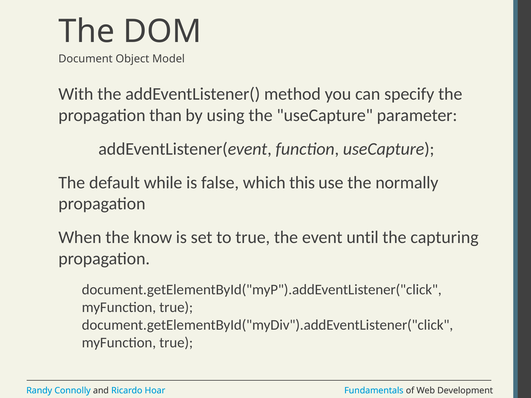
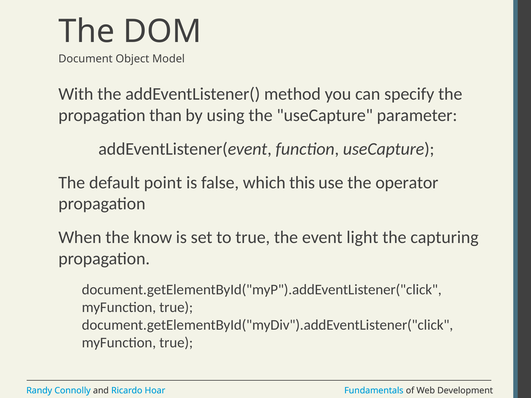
while: while -> point
normally: normally -> operator
until: until -> light
